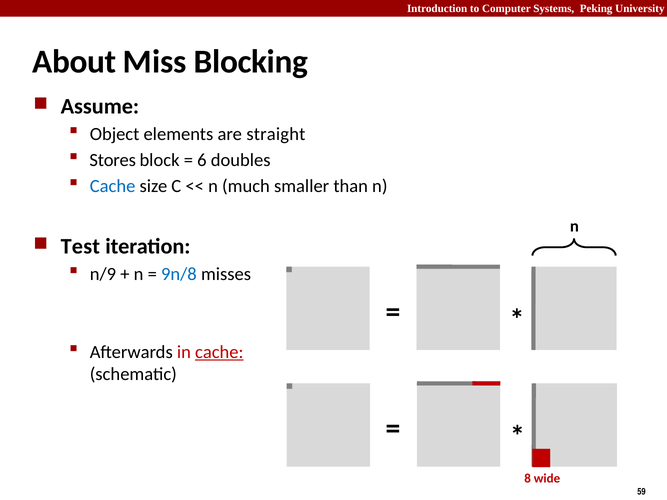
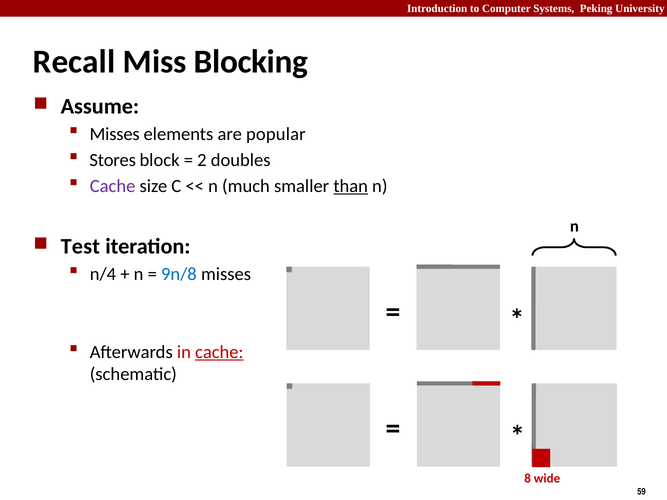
About: About -> Recall
Object at (115, 134): Object -> Misses
straight: straight -> popular
6: 6 -> 2
Cache at (113, 186) colour: blue -> purple
than underline: none -> present
n/9: n/9 -> n/4
